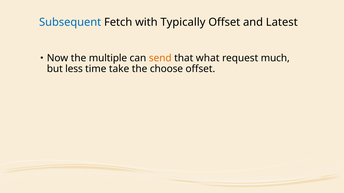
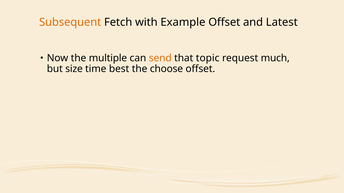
Subsequent colour: blue -> orange
Typically: Typically -> Example
what: what -> topic
less: less -> size
take: take -> best
